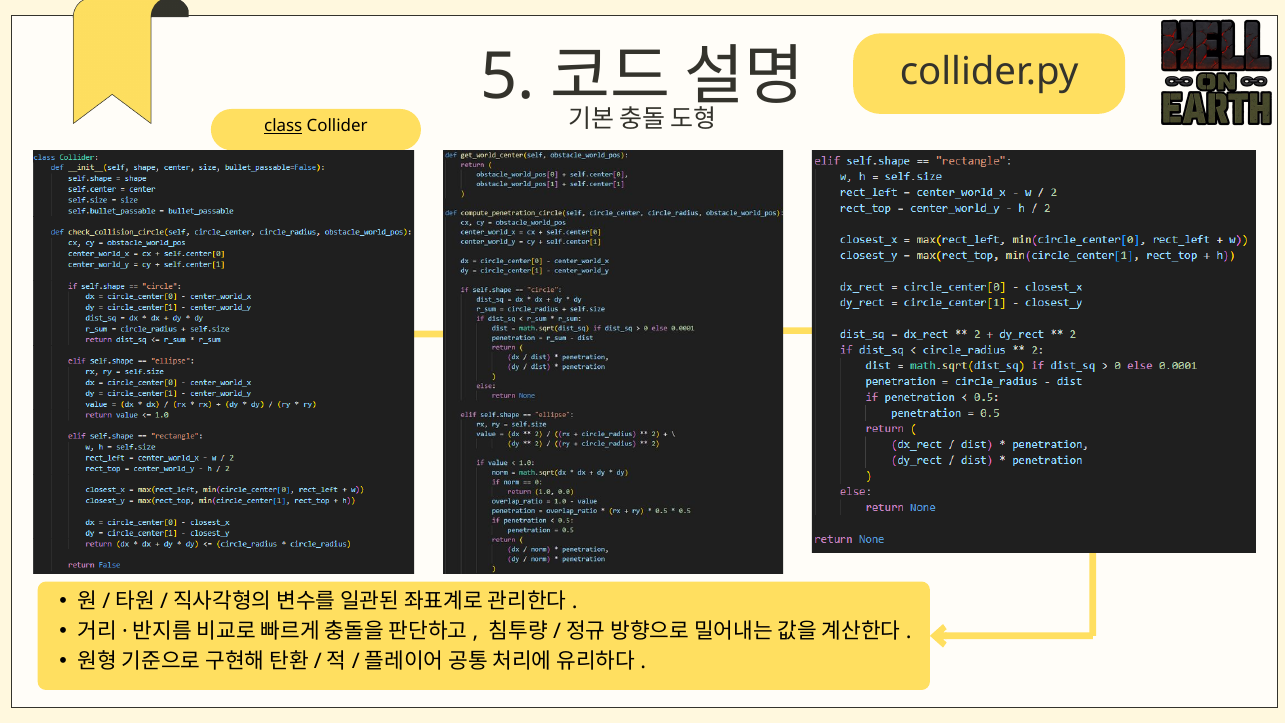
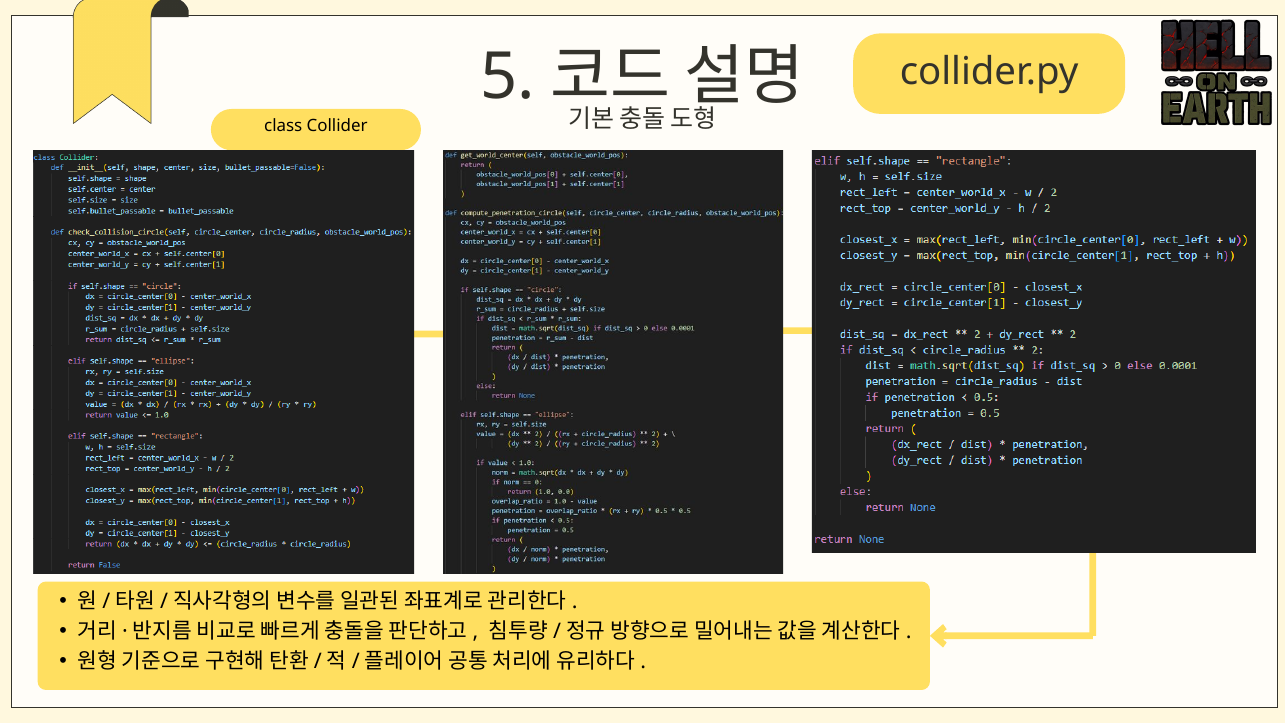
class underline: present -> none
